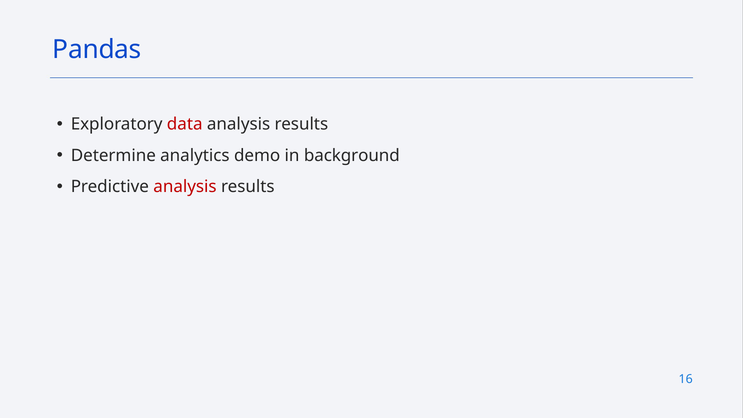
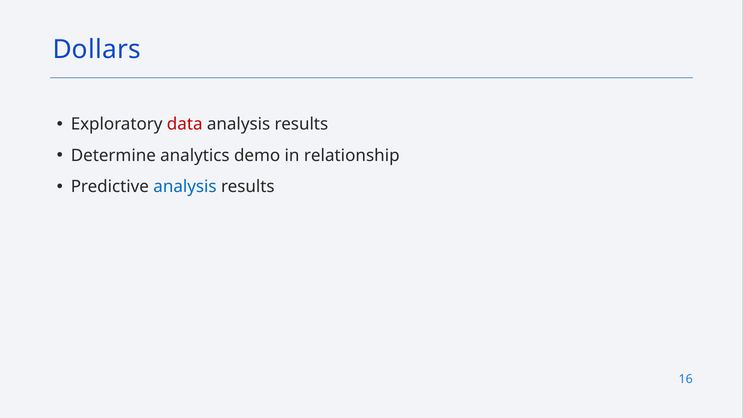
Pandas: Pandas -> Dollars
background: background -> relationship
analysis at (185, 187) colour: red -> blue
